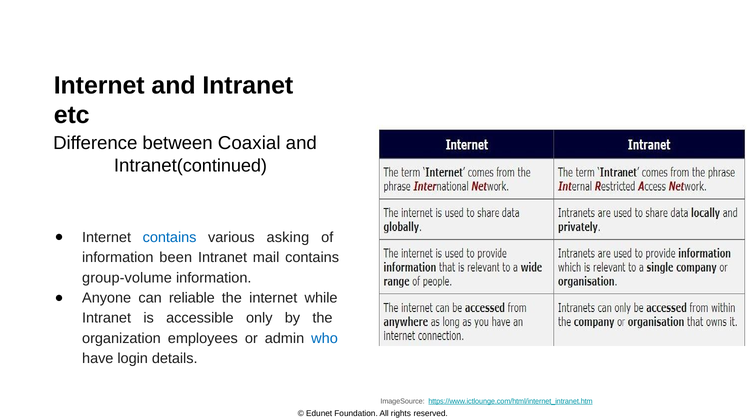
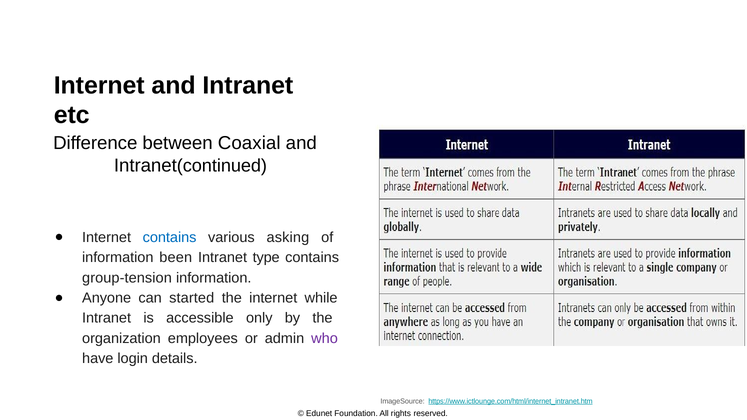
mail: mail -> type
group-volume: group-volume -> group-tension
reliable: reliable -> started
who colour: blue -> purple
